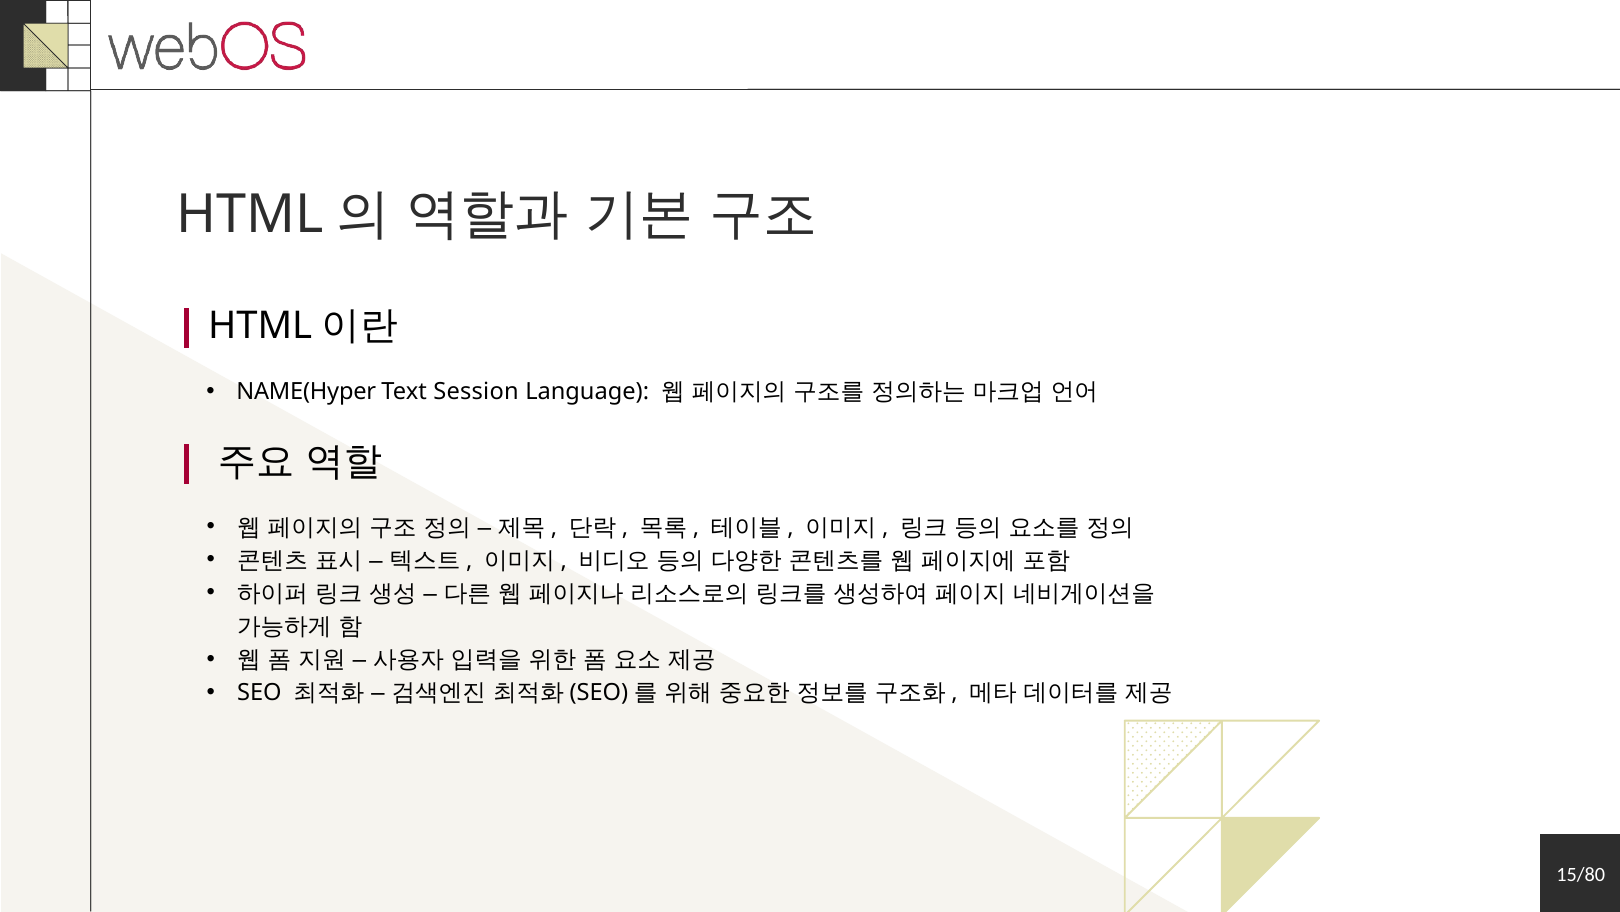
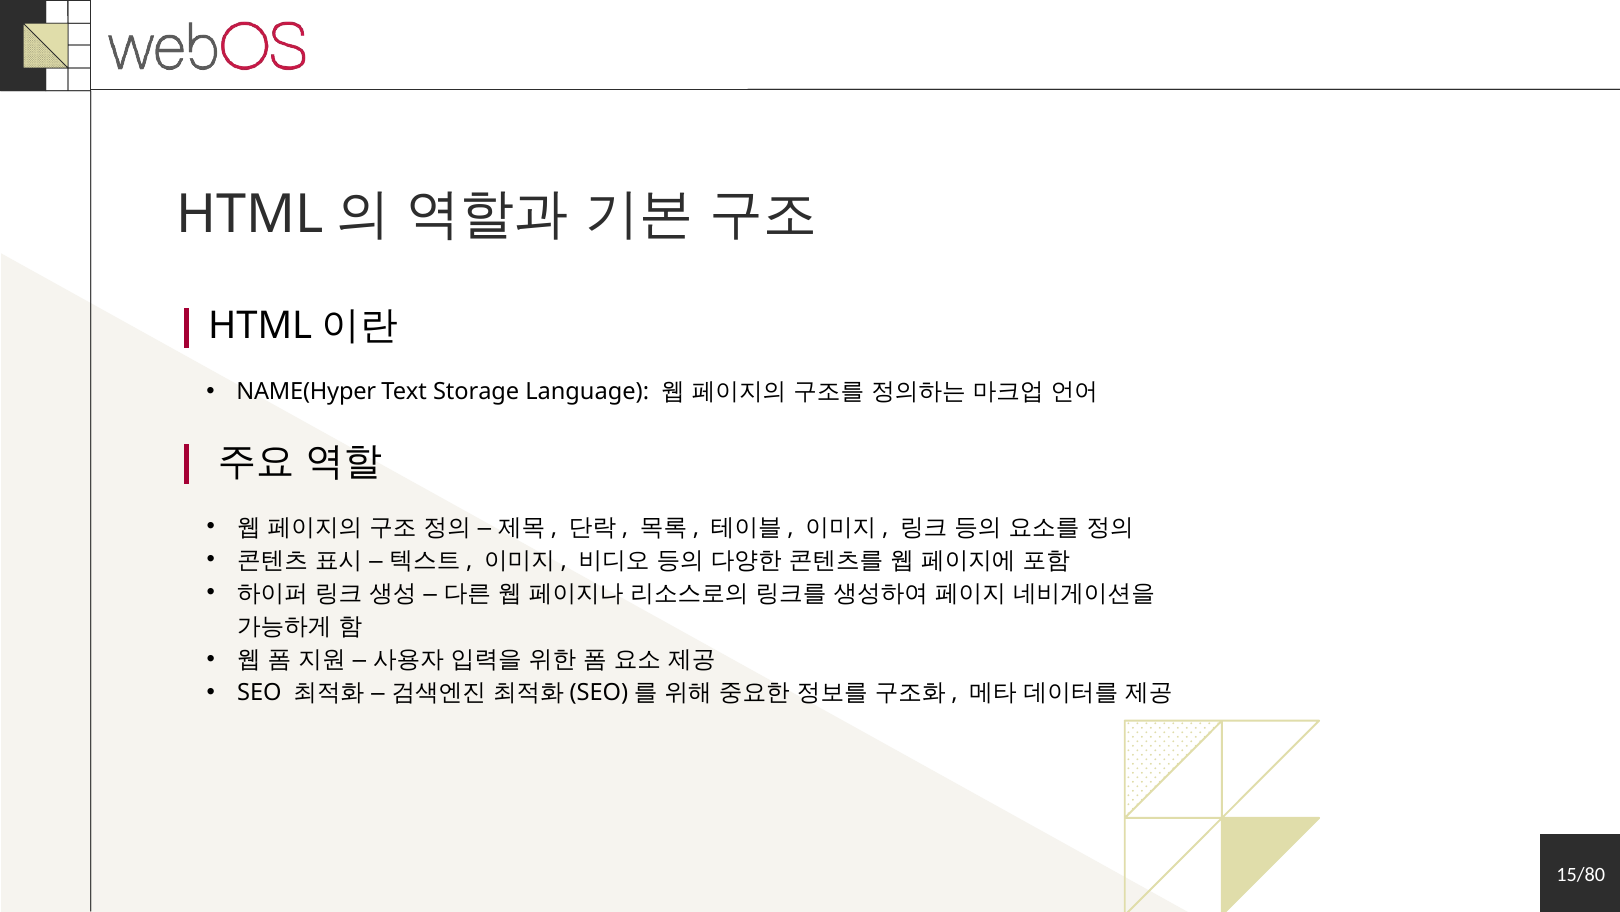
Session: Session -> Storage
